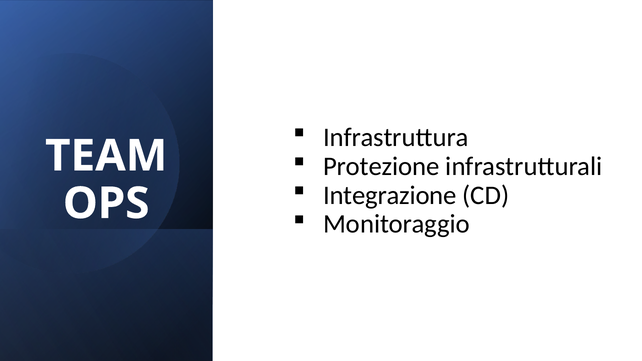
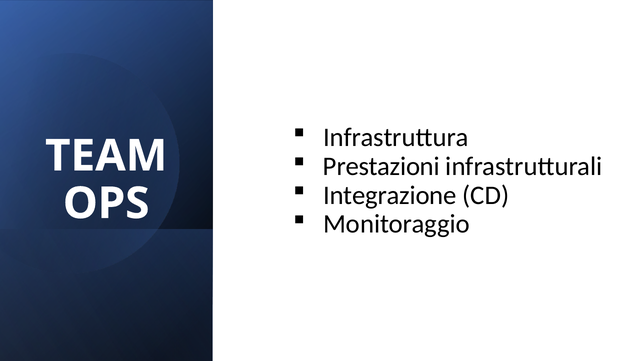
Protezione: Protezione -> Prestazioni
